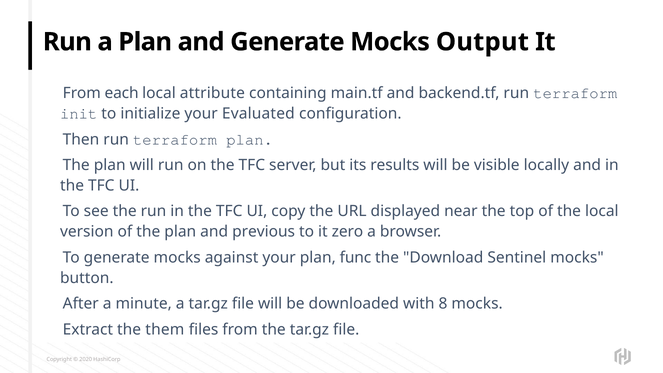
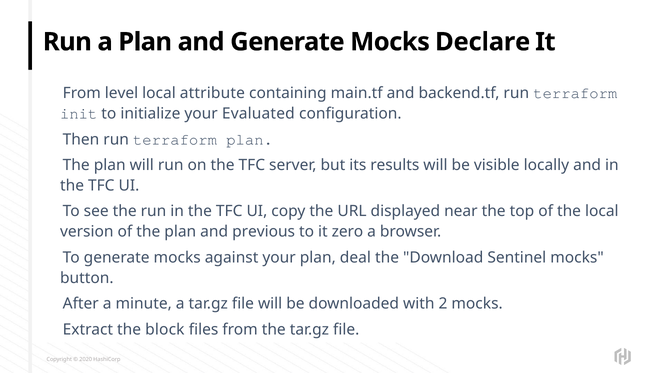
Output: Output -> Declare
each: each -> level
func: func -> deal
8: 8 -> 2
them: them -> block
